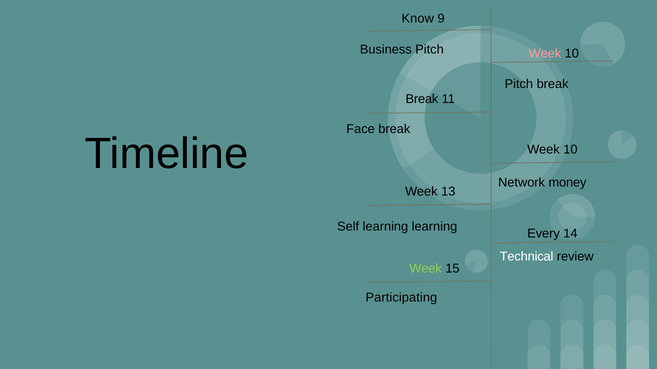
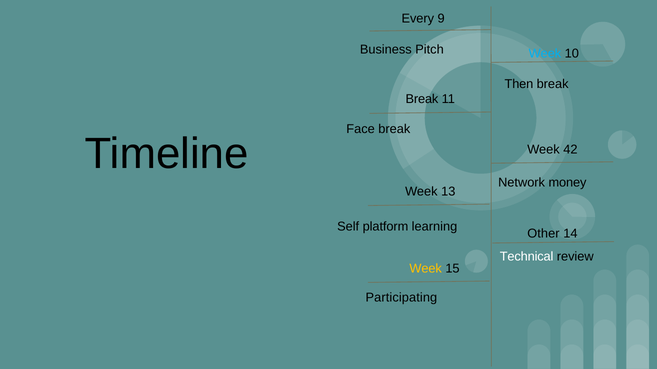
Know: Know -> Every
Week at (545, 54) colour: pink -> light blue
Pitch at (519, 84): Pitch -> Then
10 at (570, 150): 10 -> 42
Self learning: learning -> platform
Every: Every -> Other
Week at (426, 269) colour: light green -> yellow
